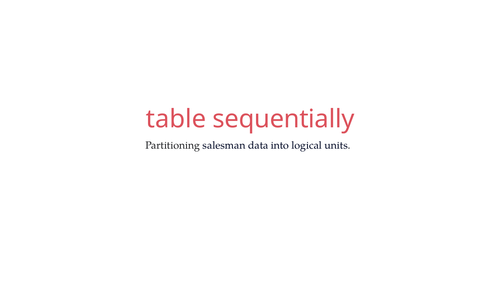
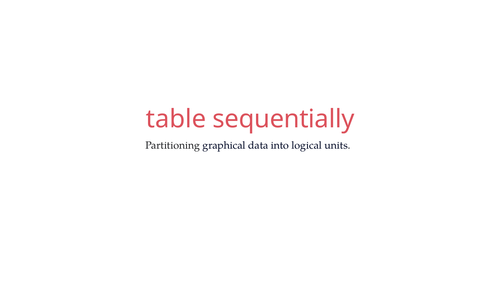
salesman: salesman -> graphical
